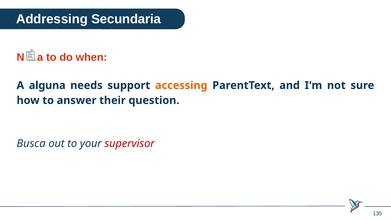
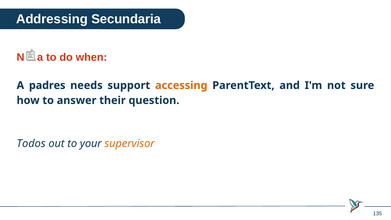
alguna: alguna -> padres
Busca: Busca -> Todos
supervisor colour: red -> orange
